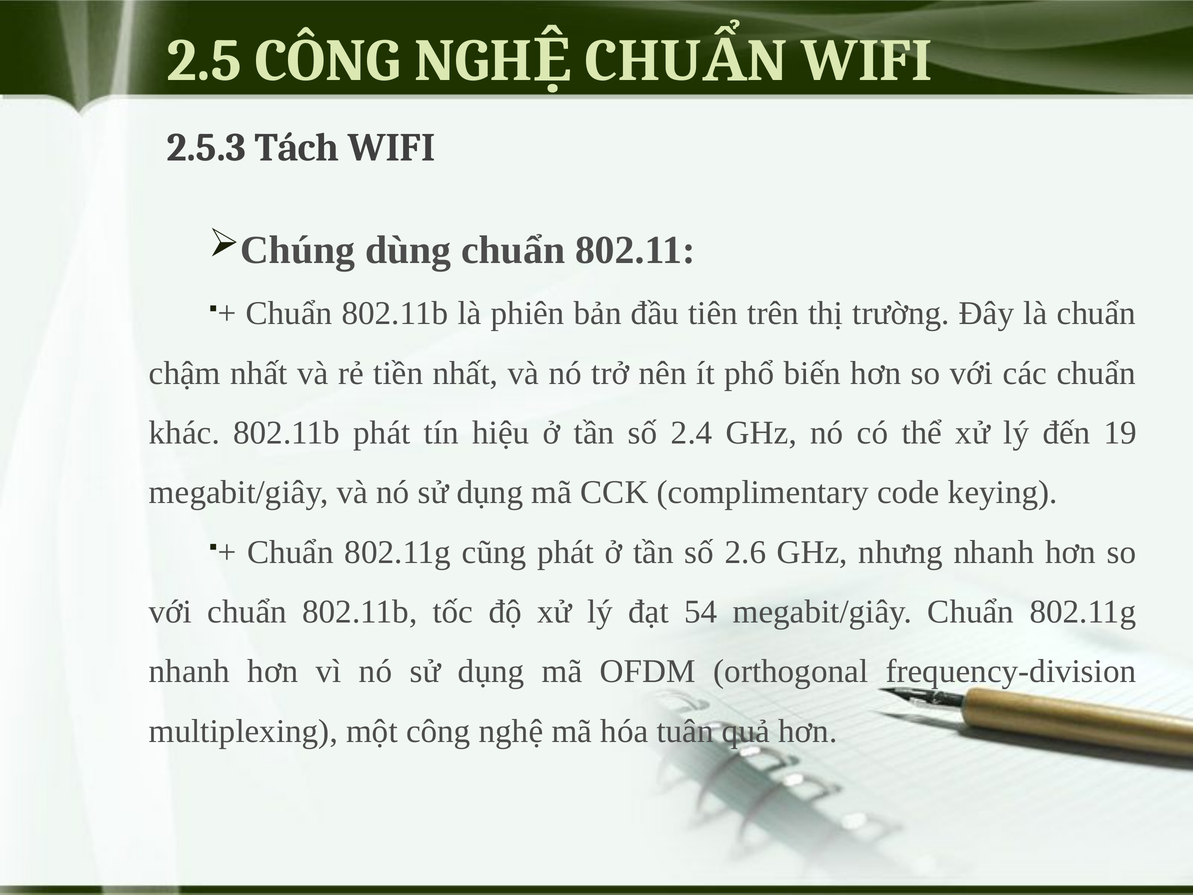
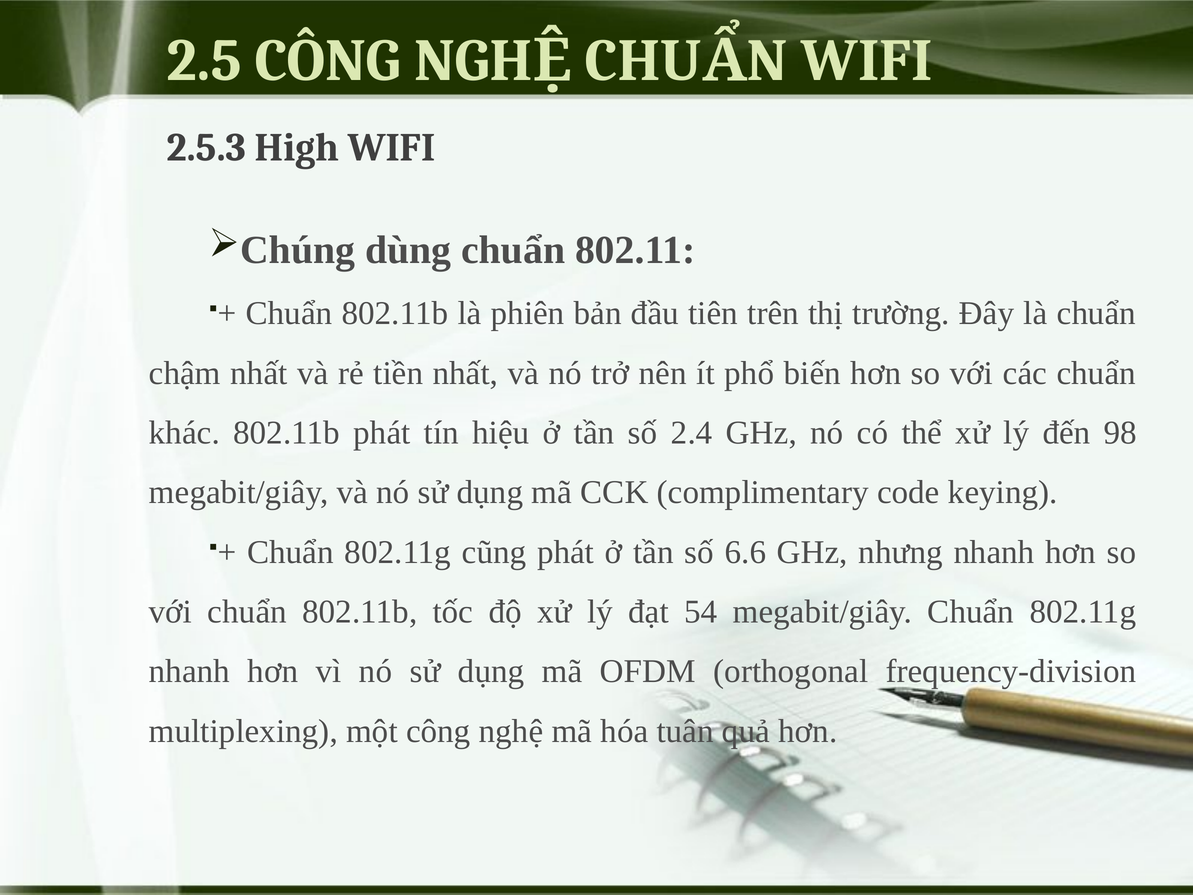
Tách: Tách -> High
19: 19 -> 98
2.6: 2.6 -> 6.6
